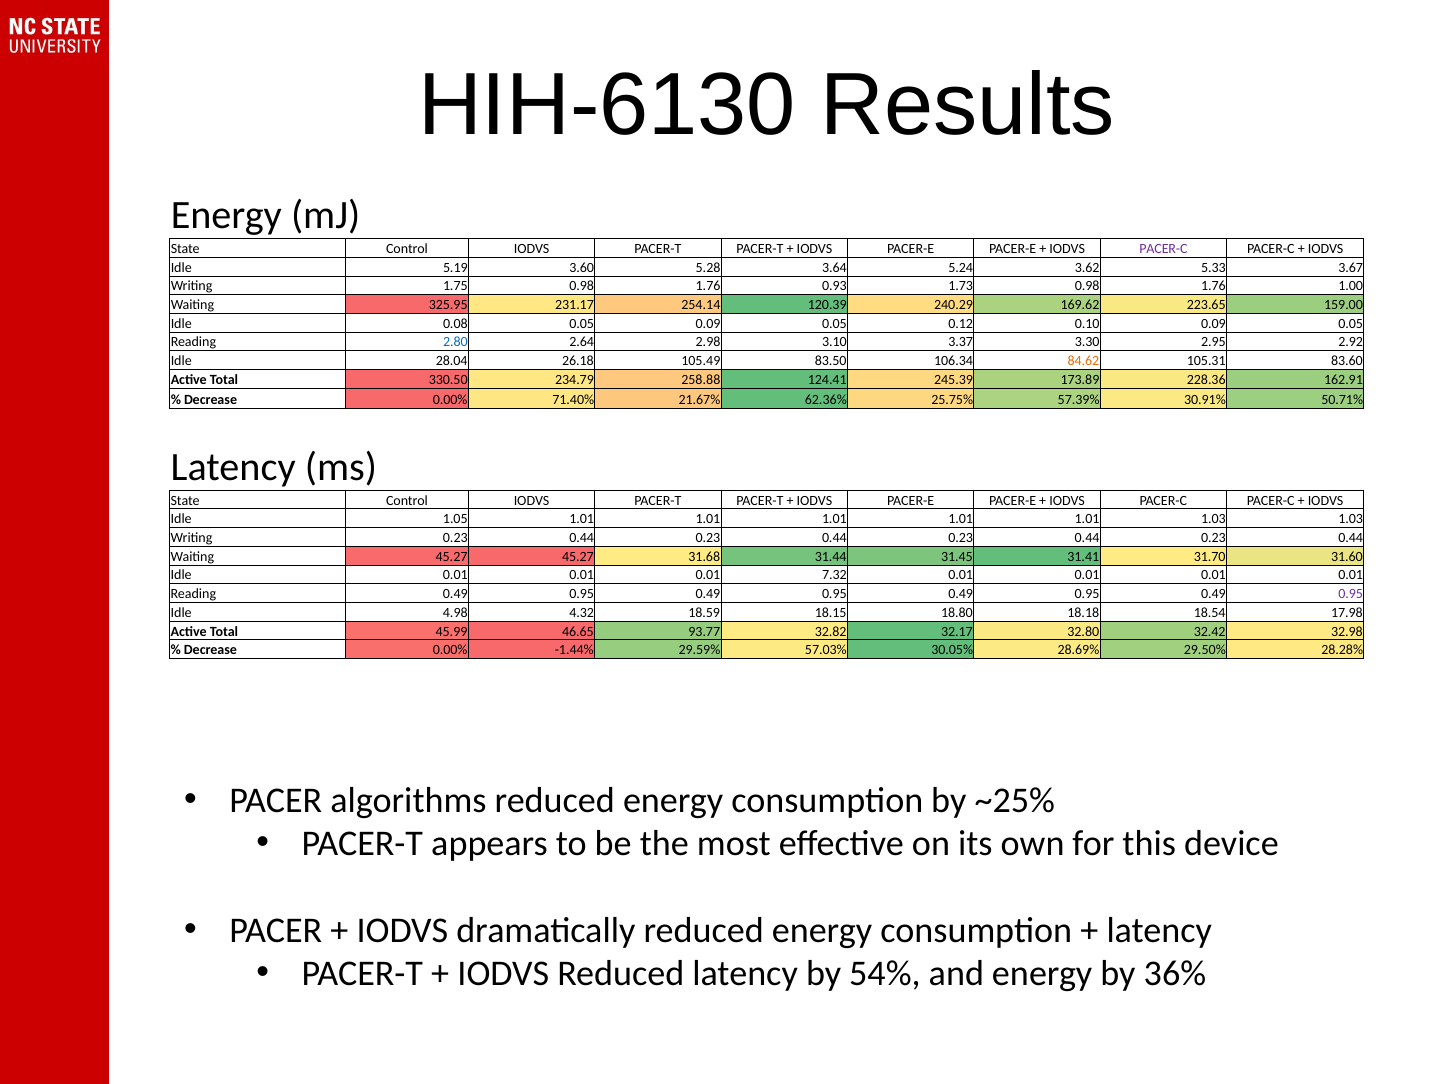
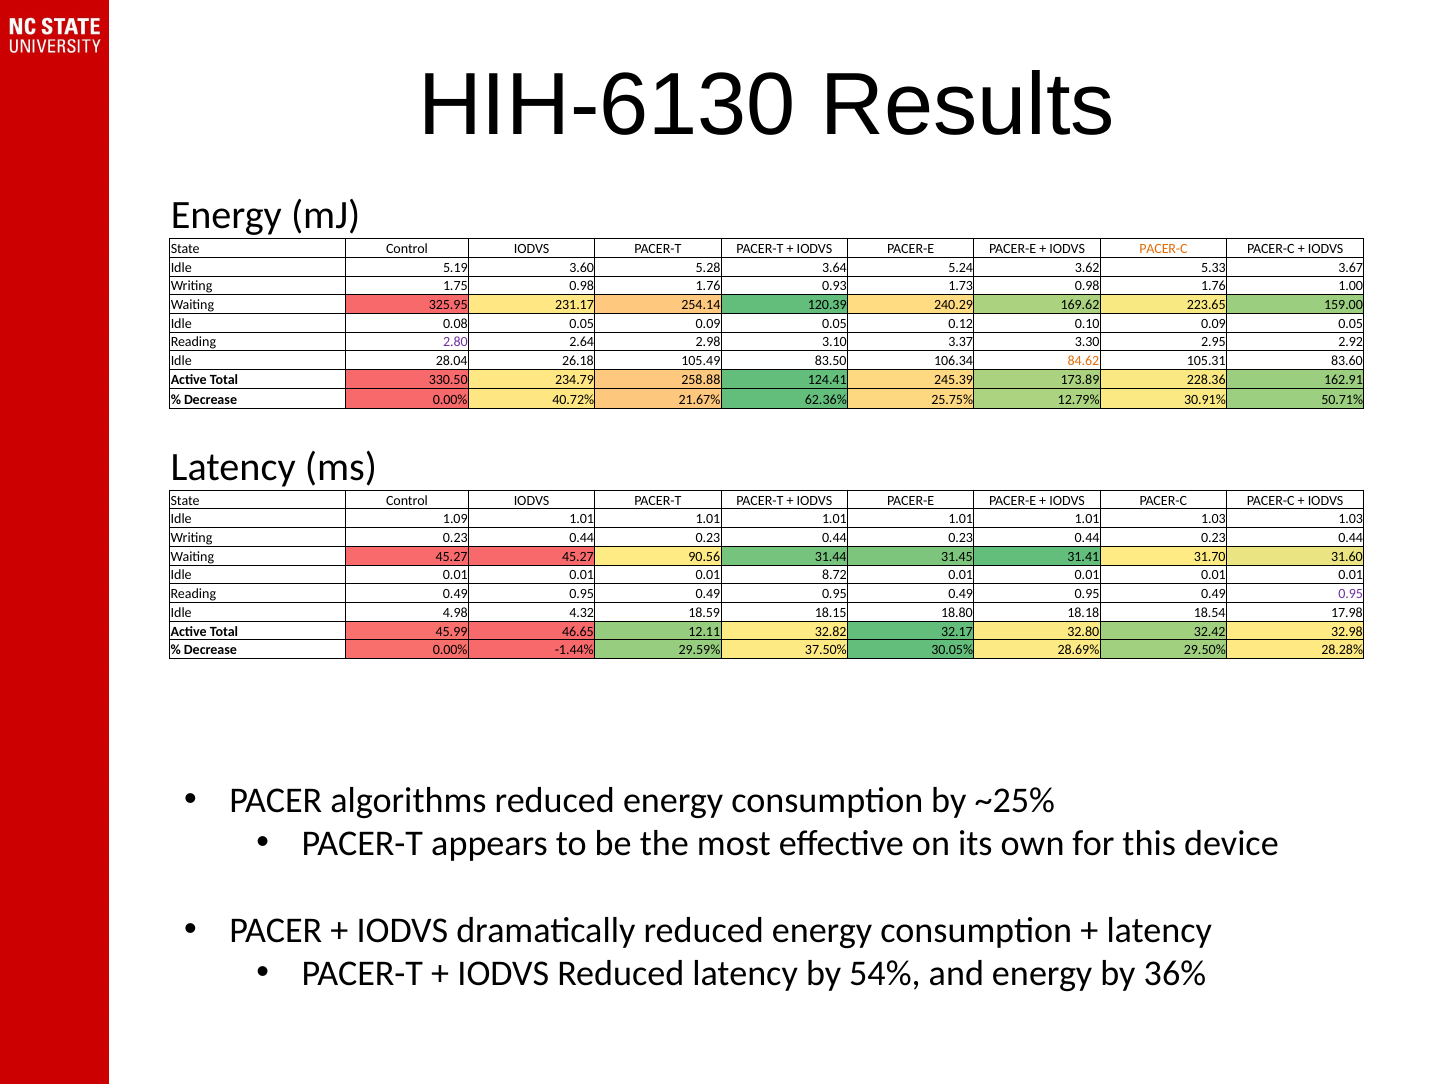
PACER-C at (1163, 249) colour: purple -> orange
2.80 colour: blue -> purple
71.40%: 71.40% -> 40.72%
57.39%: 57.39% -> 12.79%
1.05: 1.05 -> 1.09
31.68: 31.68 -> 90.56
7.32: 7.32 -> 8.72
93.77: 93.77 -> 12.11
57.03%: 57.03% -> 37.50%
